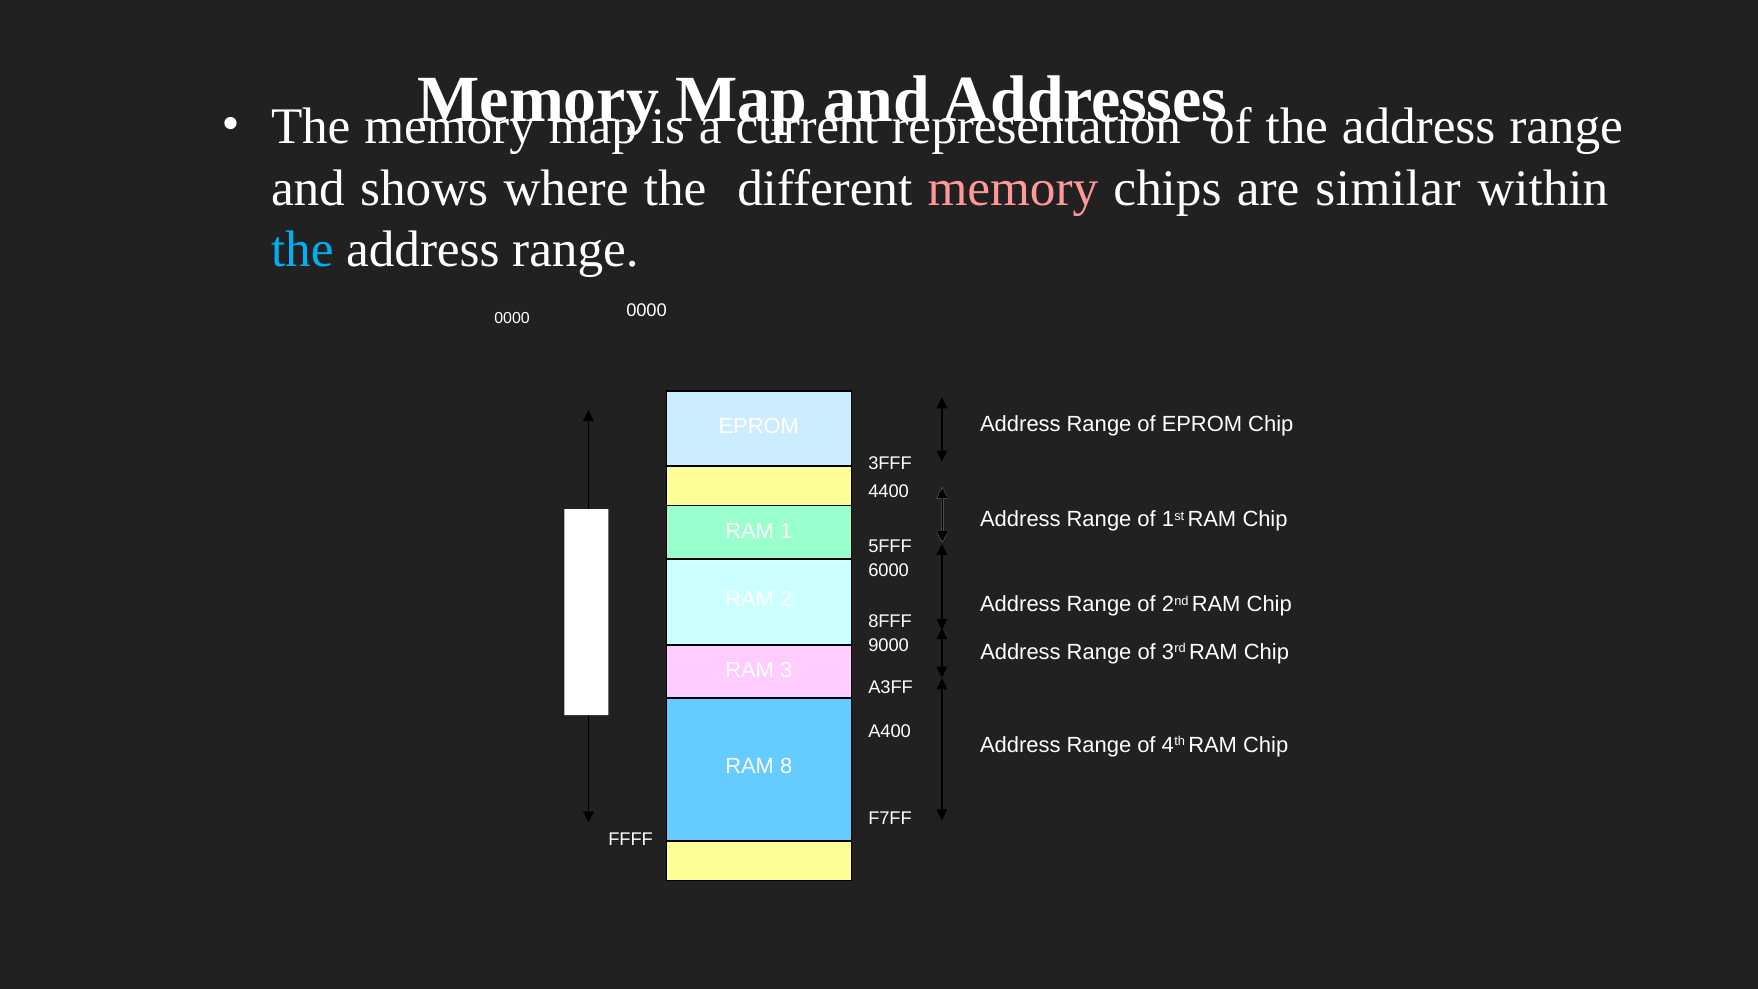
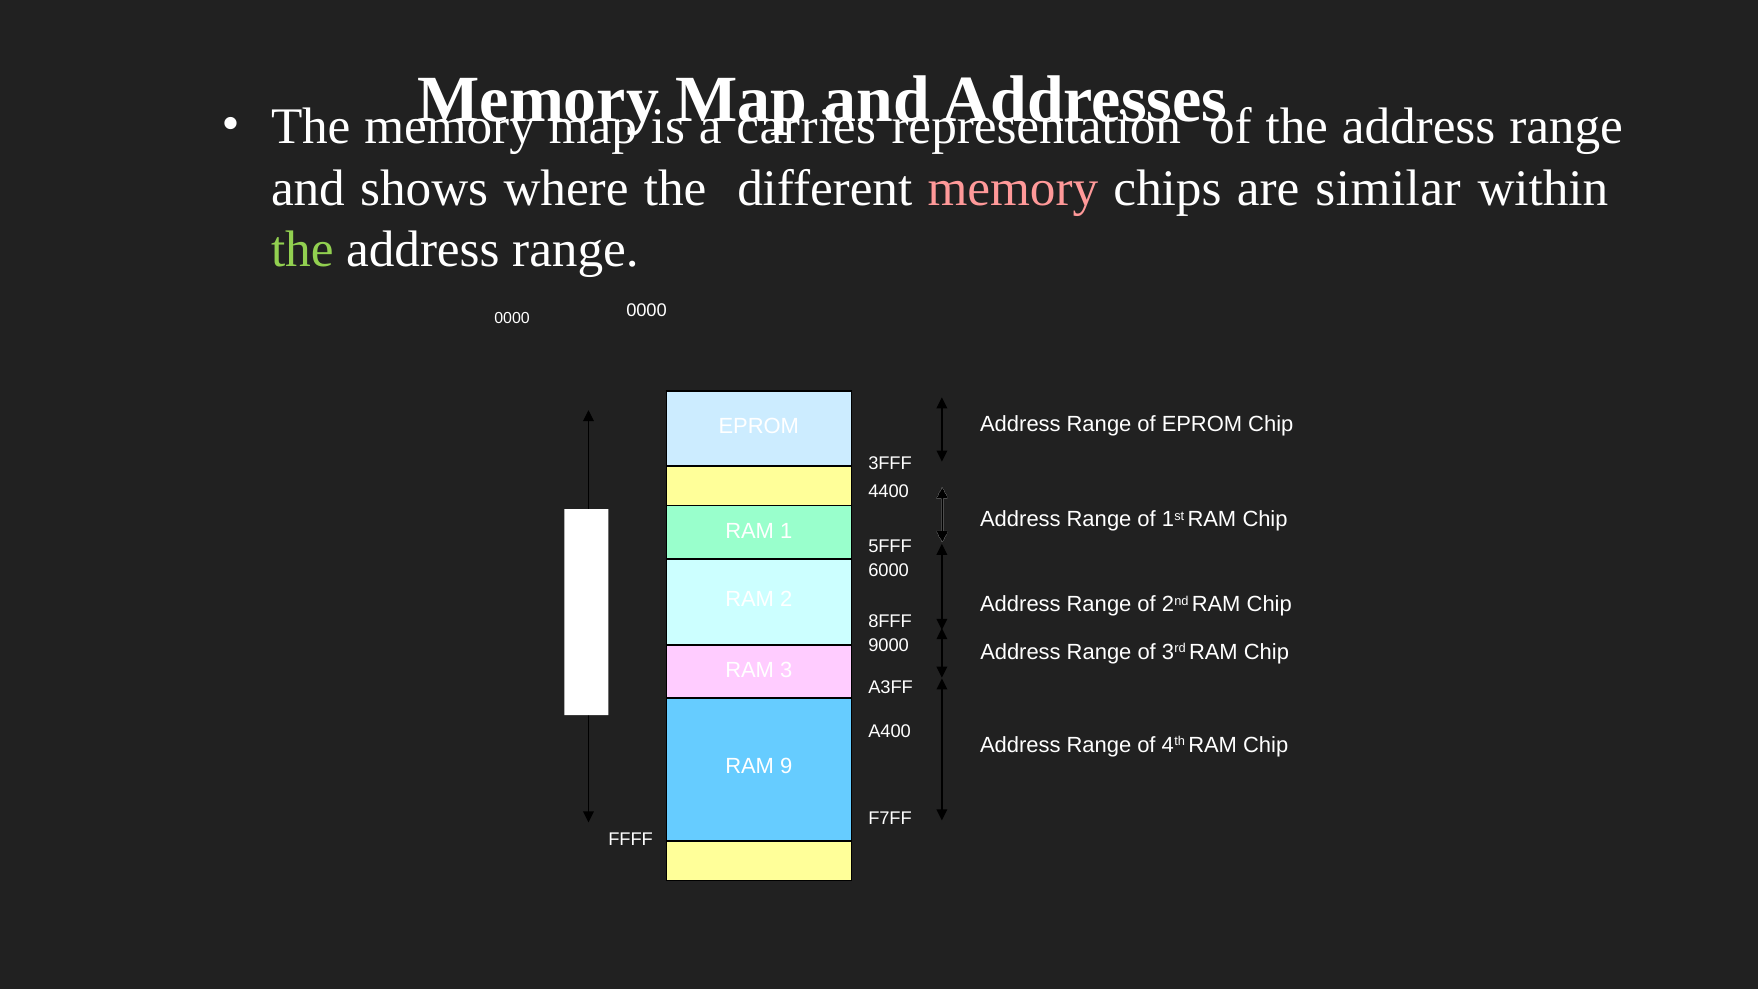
current: current -> carries
the at (302, 250) colour: light blue -> light green
8: 8 -> 9
